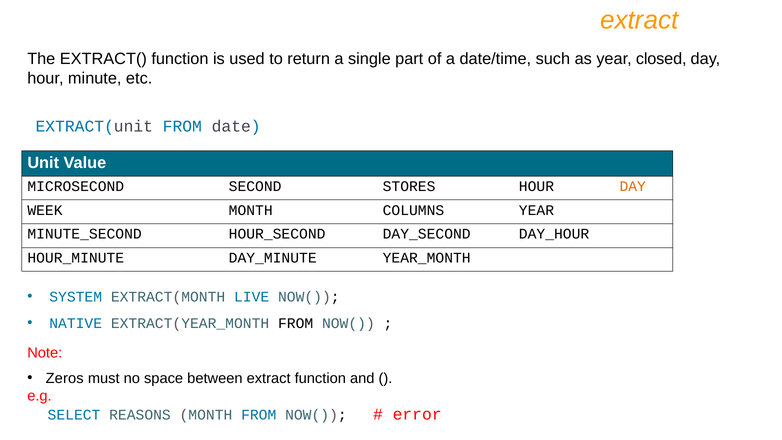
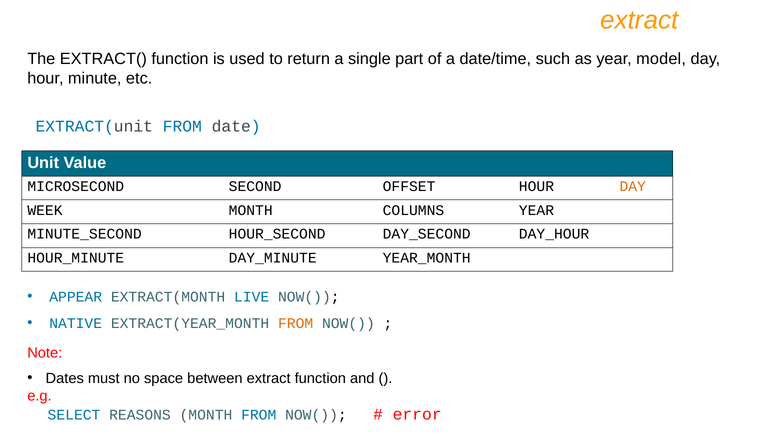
closed: closed -> model
STORES: STORES -> OFFSET
SYSTEM: SYSTEM -> APPEAR
FROM at (296, 323) colour: black -> orange
Zeros: Zeros -> Dates
